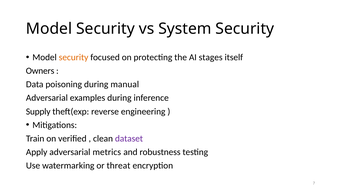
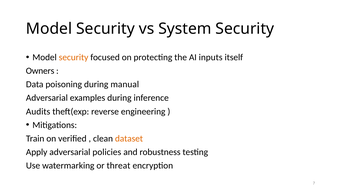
stages: stages -> inputs
Supply: Supply -> Audits
dataset colour: purple -> orange
metrics: metrics -> policies
